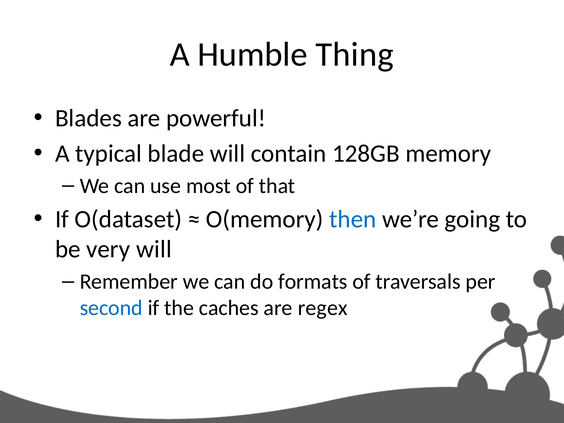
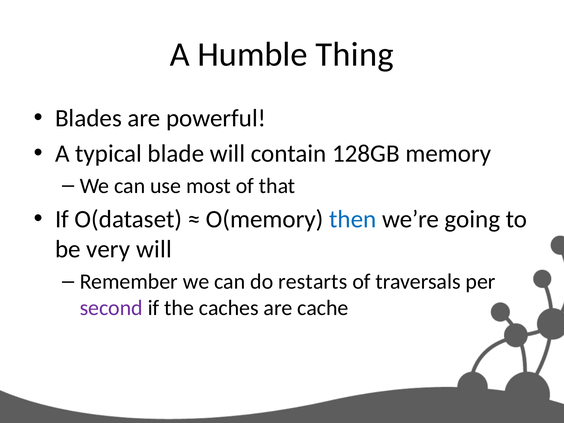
formats: formats -> restarts
second colour: blue -> purple
regex: regex -> cache
